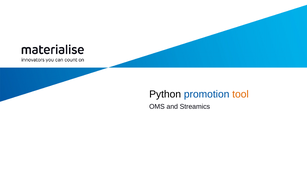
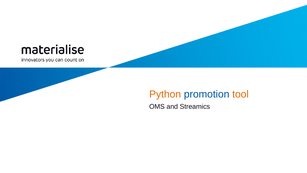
Python colour: black -> orange
